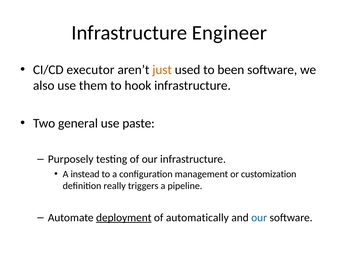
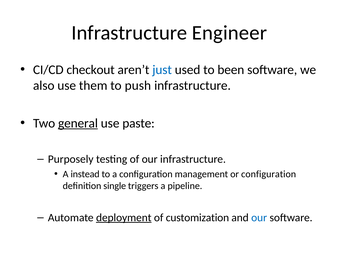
executor: executor -> checkout
just colour: orange -> blue
hook: hook -> push
general underline: none -> present
or customization: customization -> configuration
really: really -> single
automatically: automatically -> customization
